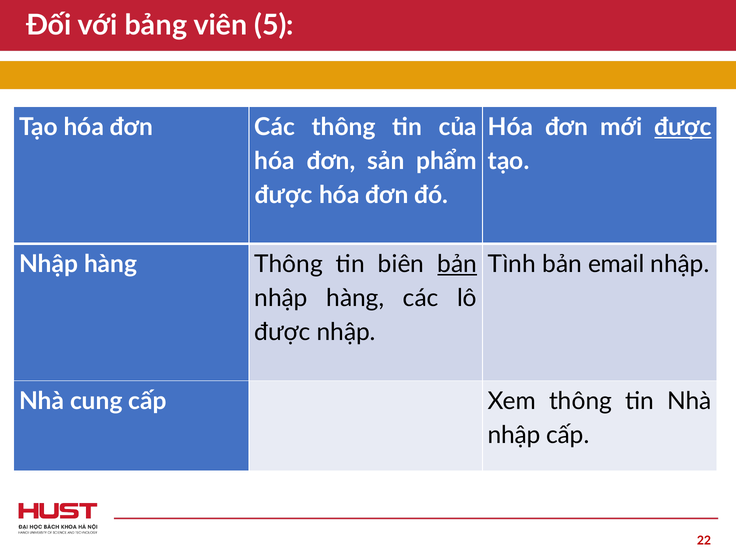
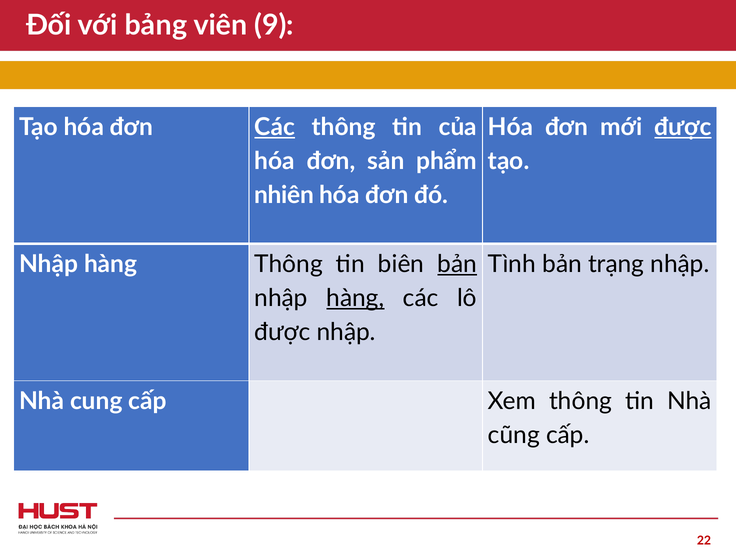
5: 5 -> 9
Các at (275, 127) underline: none -> present
được at (284, 195): được -> nhiên
email: email -> trạng
hàng at (355, 298) underline: none -> present
nhập at (514, 435): nhập -> cũng
